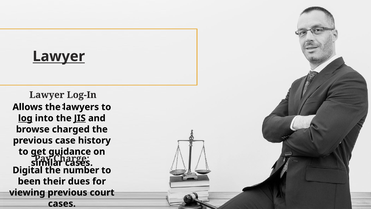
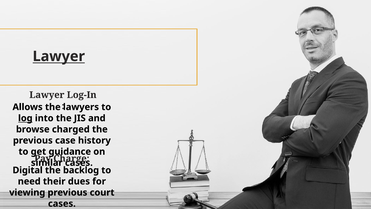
JIS underline: present -> none
number: number -> backlog
been: been -> need
